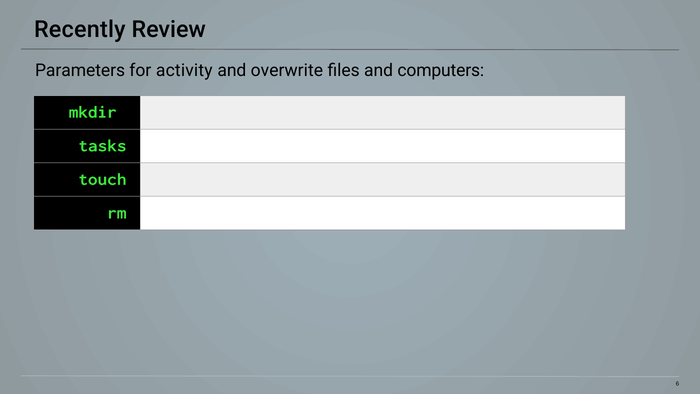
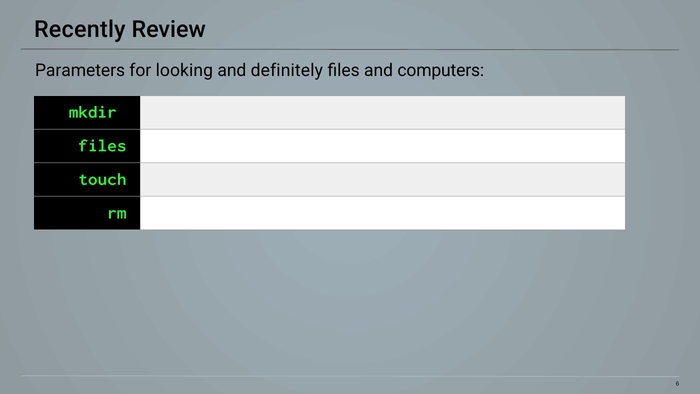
activity: activity -> looking
overwrite: overwrite -> definitely
tasks at (102, 145): tasks -> files
